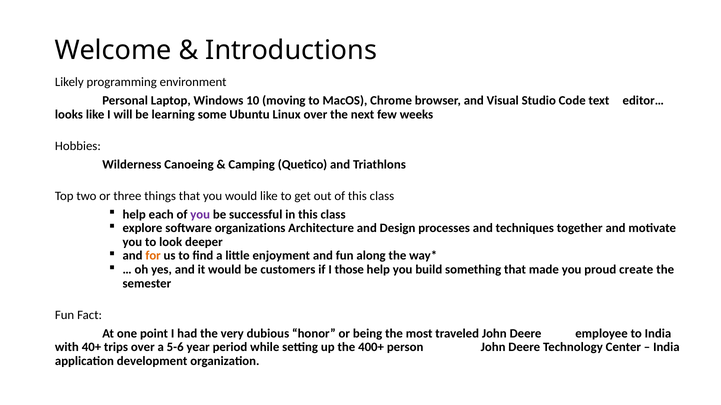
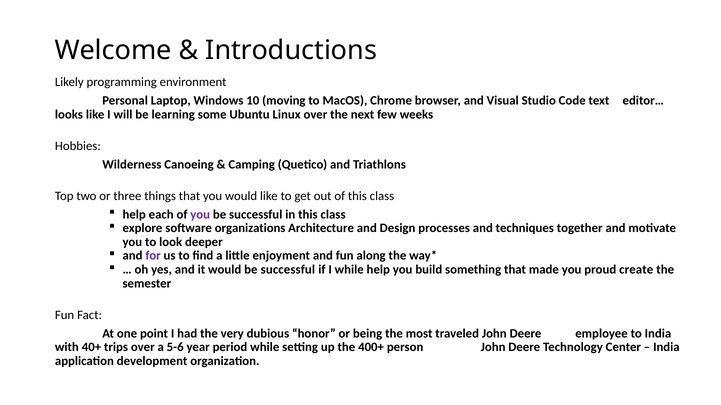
for colour: orange -> purple
would be customers: customers -> successful
I those: those -> while
